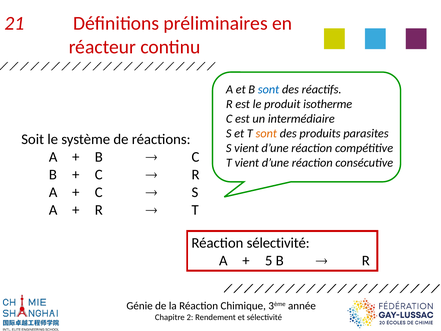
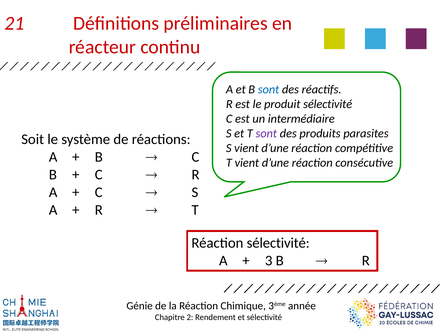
produit isotherme: isotherme -> sélectivité
sont at (266, 133) colour: orange -> purple
5: 5 -> 3
